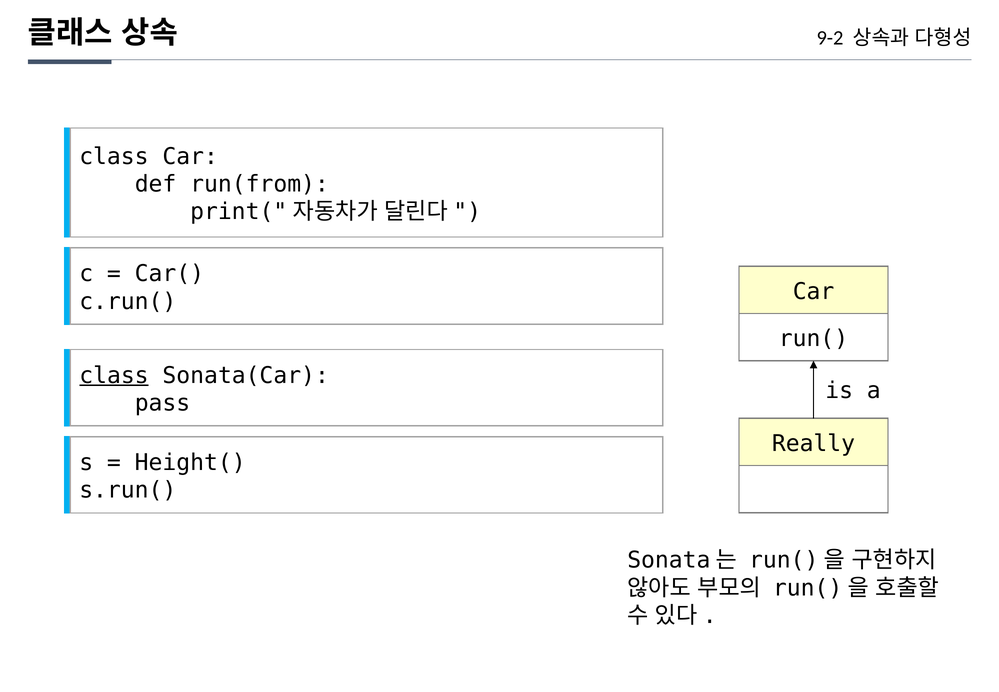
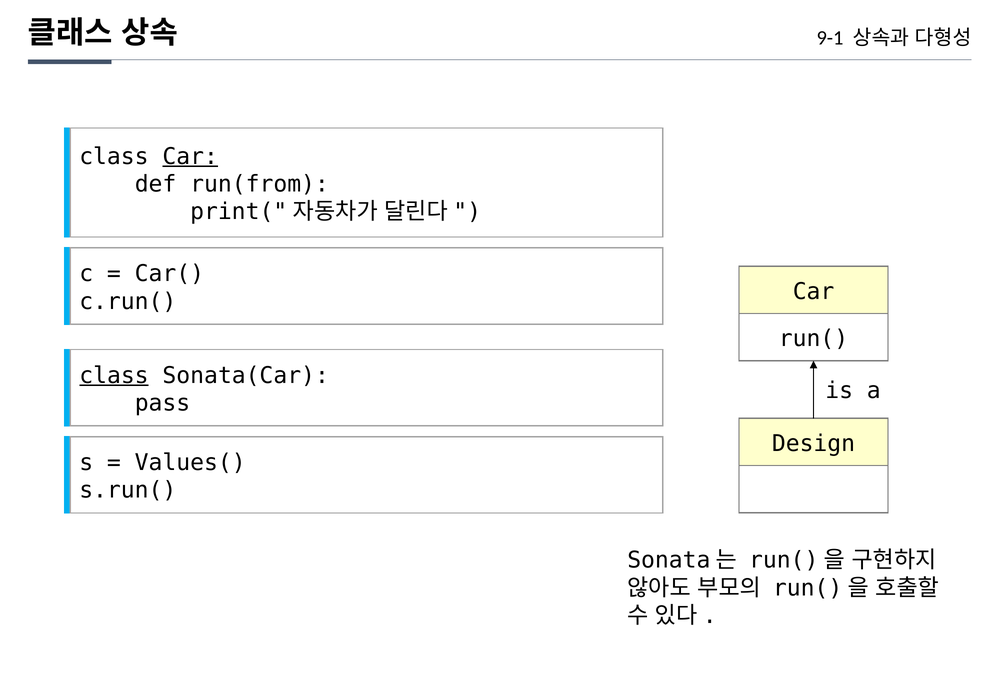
9-2: 9-2 -> 9-1
Car at (190, 156) underline: none -> present
Really: Really -> Design
Height(: Height( -> Values(
